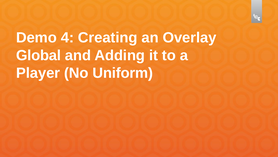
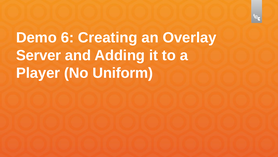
4: 4 -> 6
Global: Global -> Server
